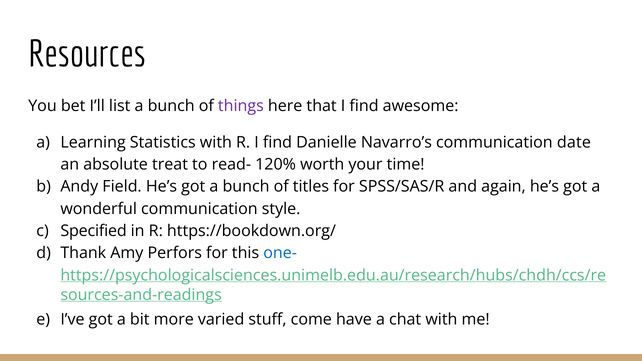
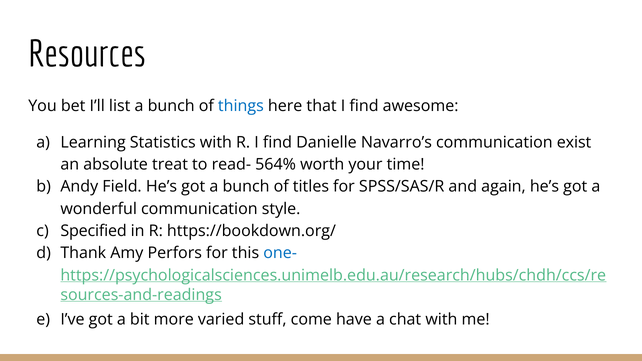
things colour: purple -> blue
date: date -> exist
120%: 120% -> 564%
